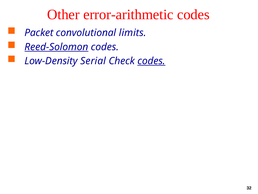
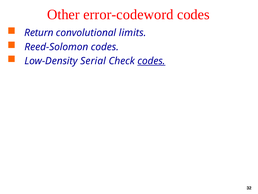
error-arithmetic: error-arithmetic -> error-codeword
Packet: Packet -> Return
Reed-Solomon underline: present -> none
